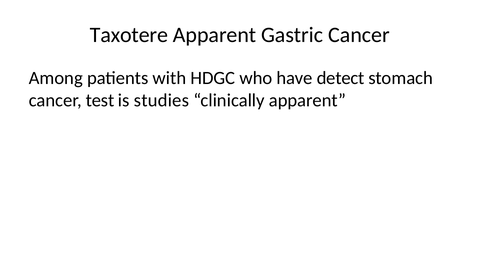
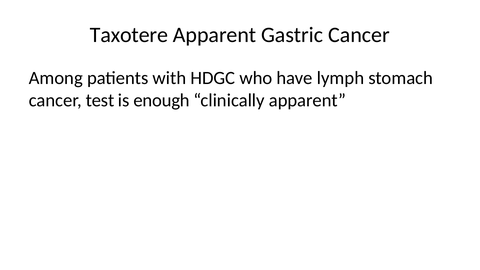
detect: detect -> lymph
studies: studies -> enough
